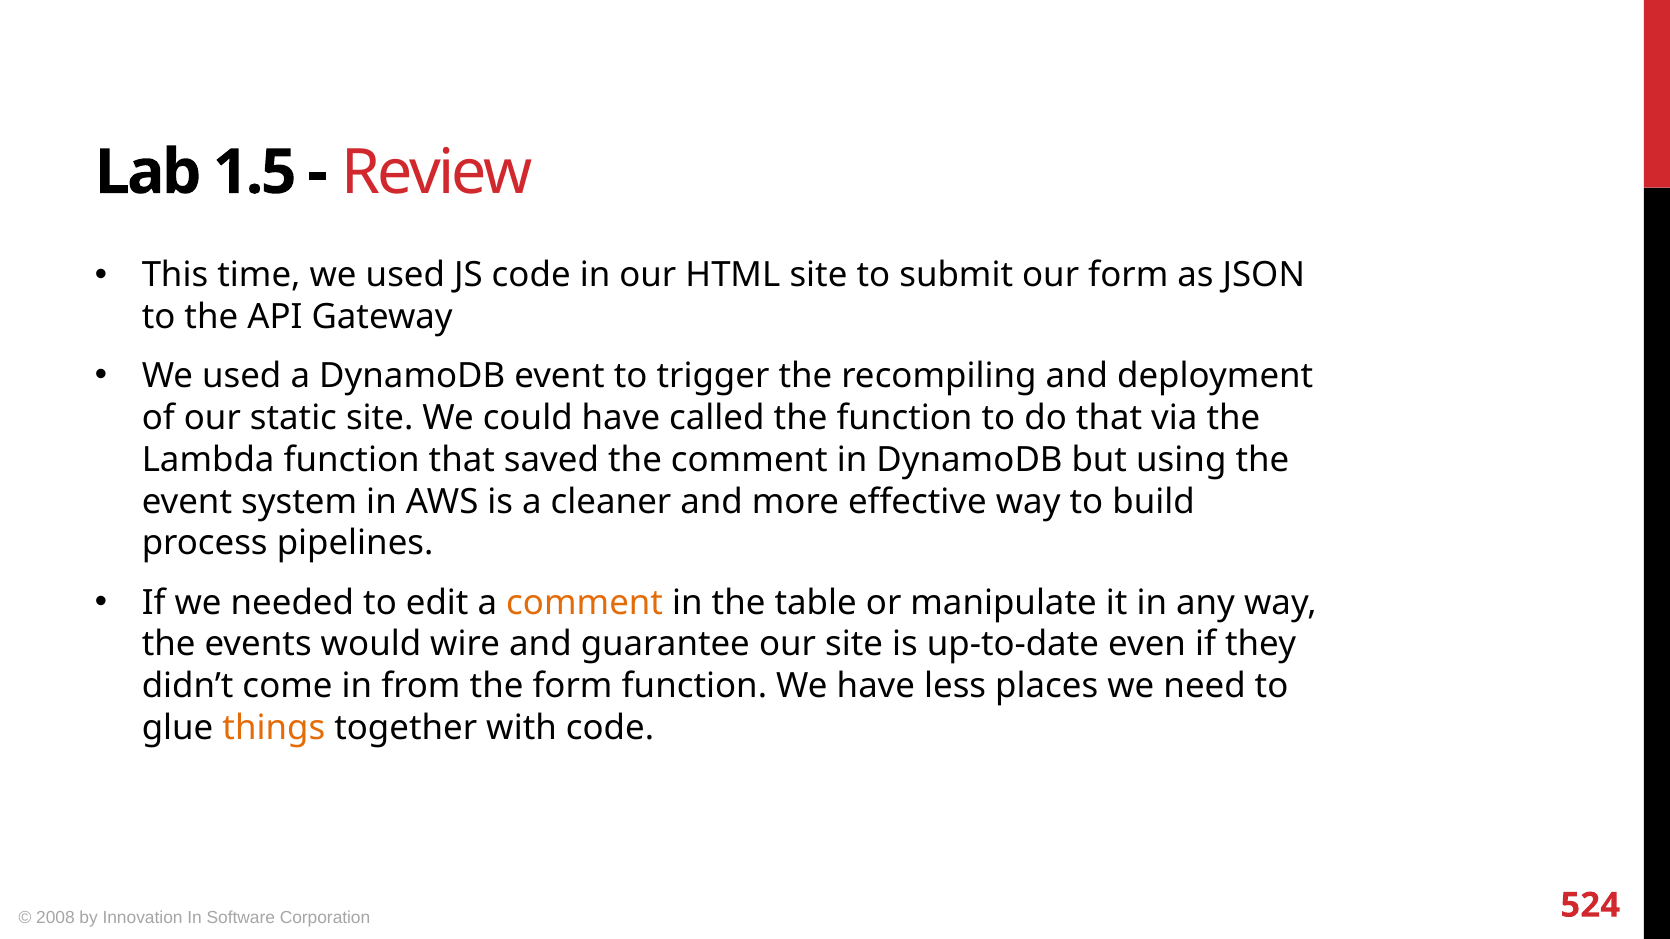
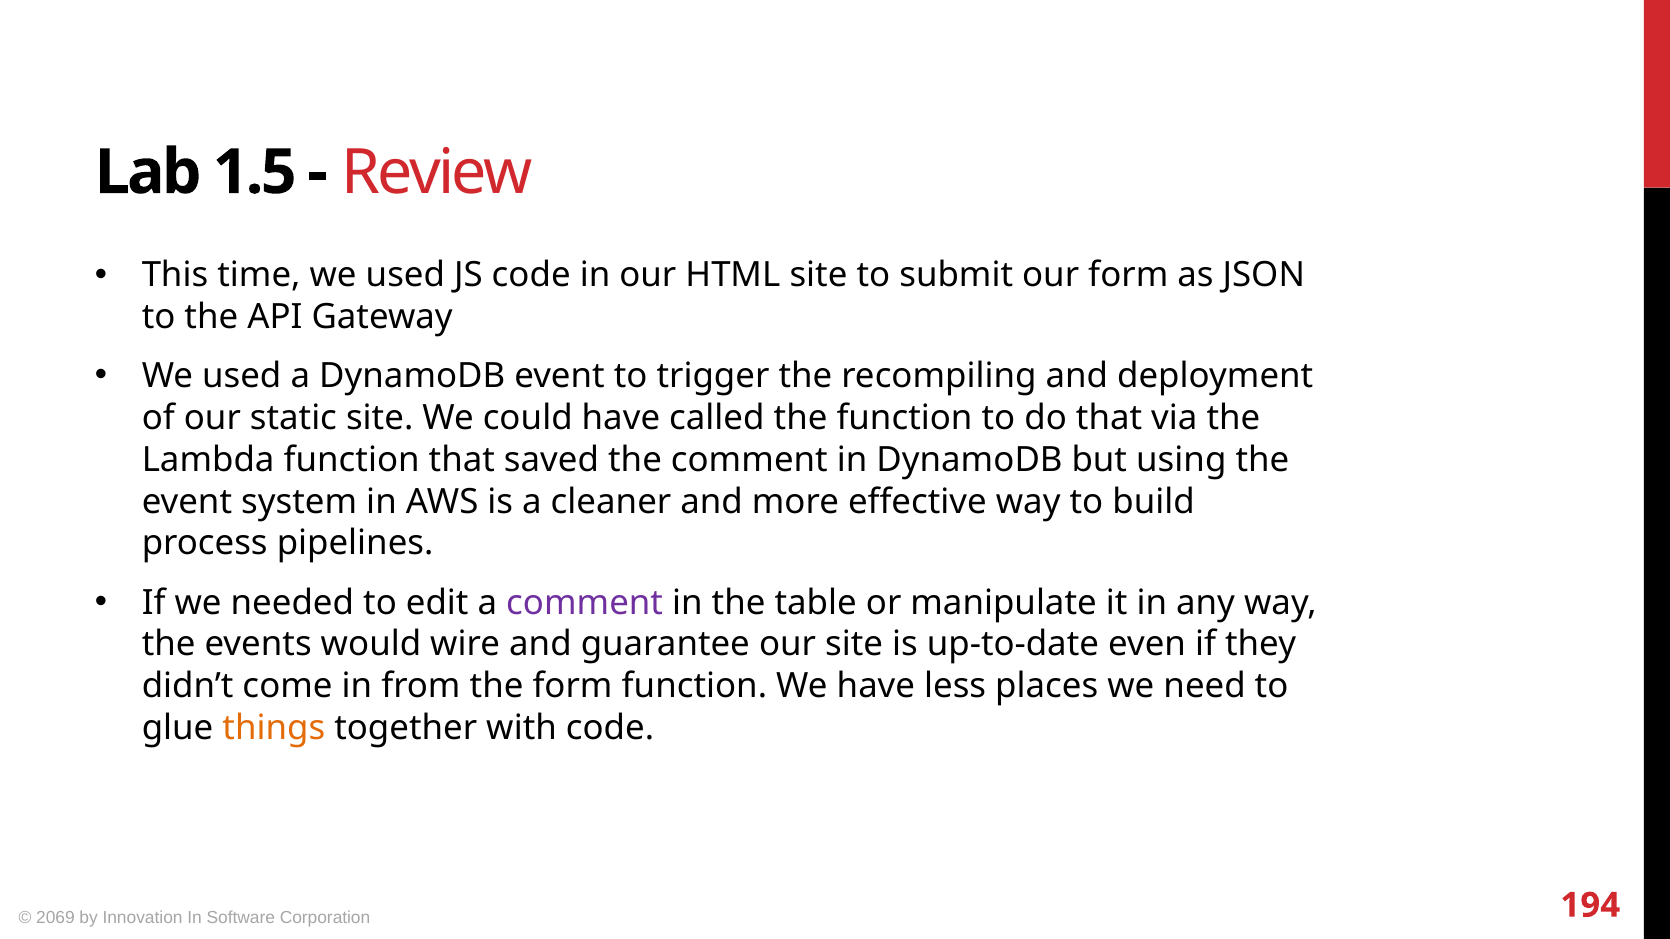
comment at (585, 603) colour: orange -> purple
2008: 2008 -> 2069
524: 524 -> 194
